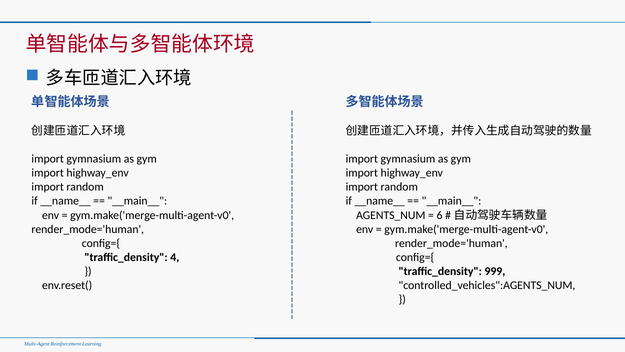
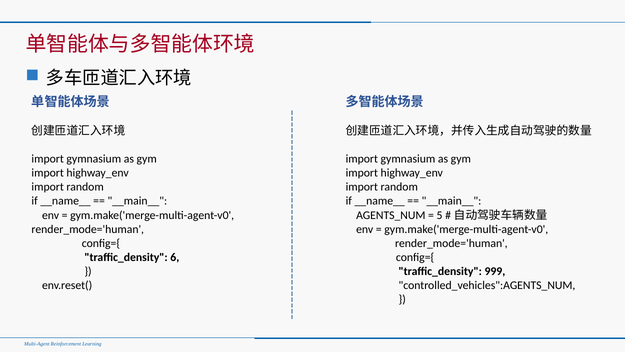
6: 6 -> 5
4: 4 -> 6
